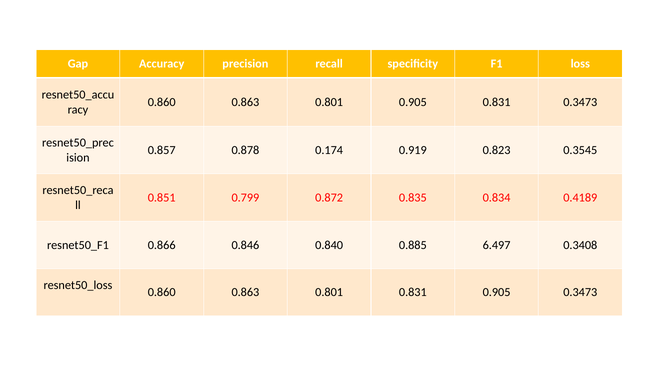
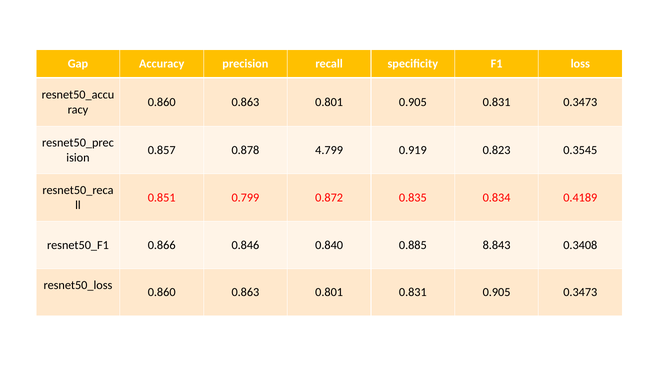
0.174: 0.174 -> 4.799
6.497: 6.497 -> 8.843
